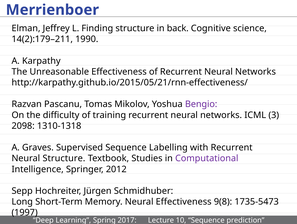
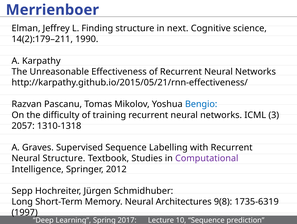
back: back -> next
Bengio colour: purple -> blue
2098: 2098 -> 2057
Neural Effectiveness: Effectiveness -> Architectures
1735-5473: 1735-5473 -> 1735-6319
